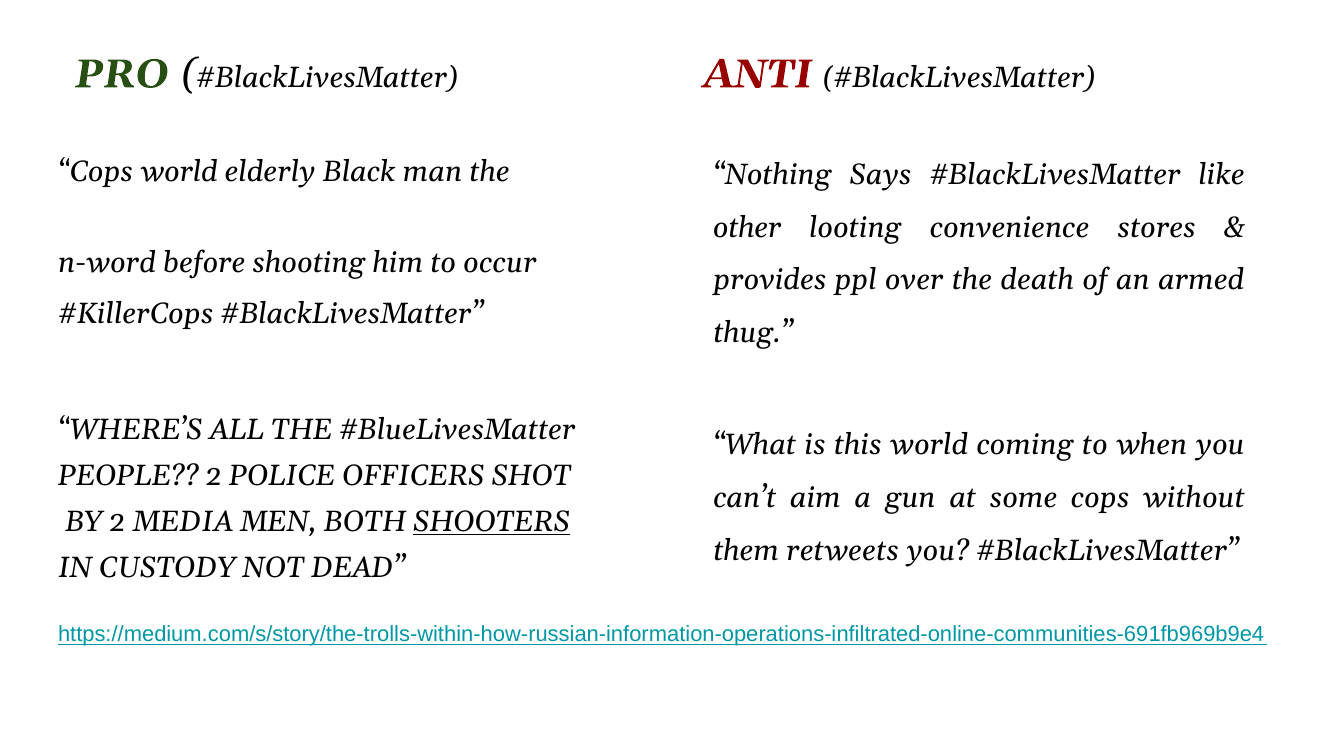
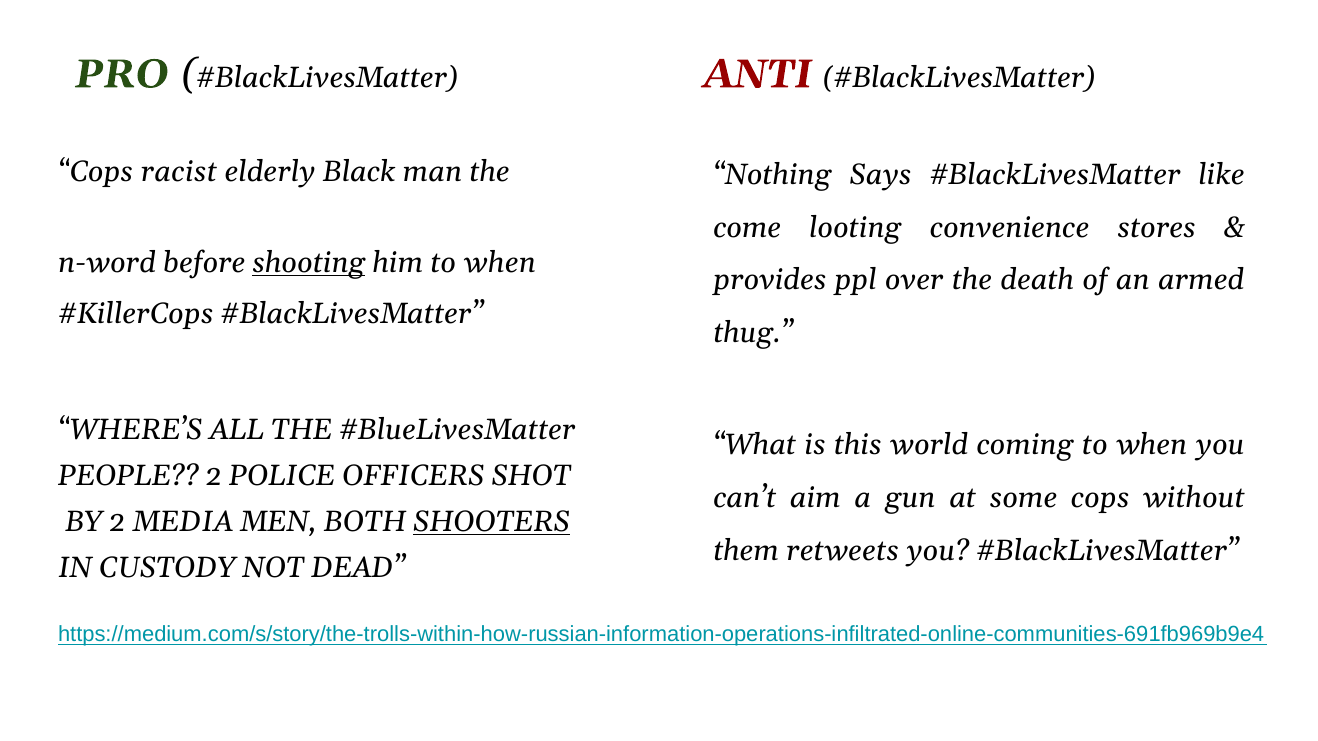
Cops world: world -> racist
other: other -> come
shooting underline: none -> present
him to occur: occur -> when
